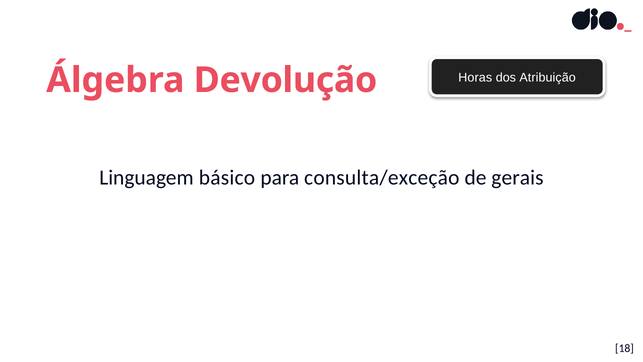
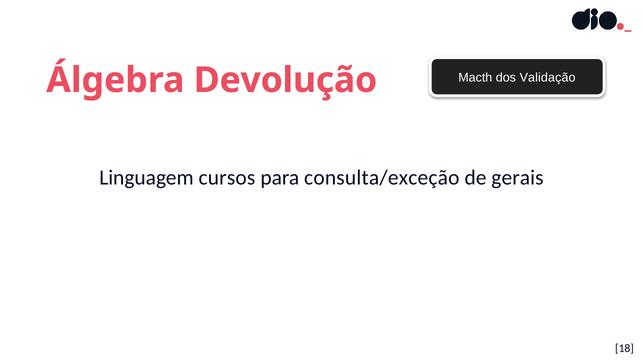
Horas: Horas -> Macth
Atribuição: Atribuição -> Validação
básico: básico -> cursos
